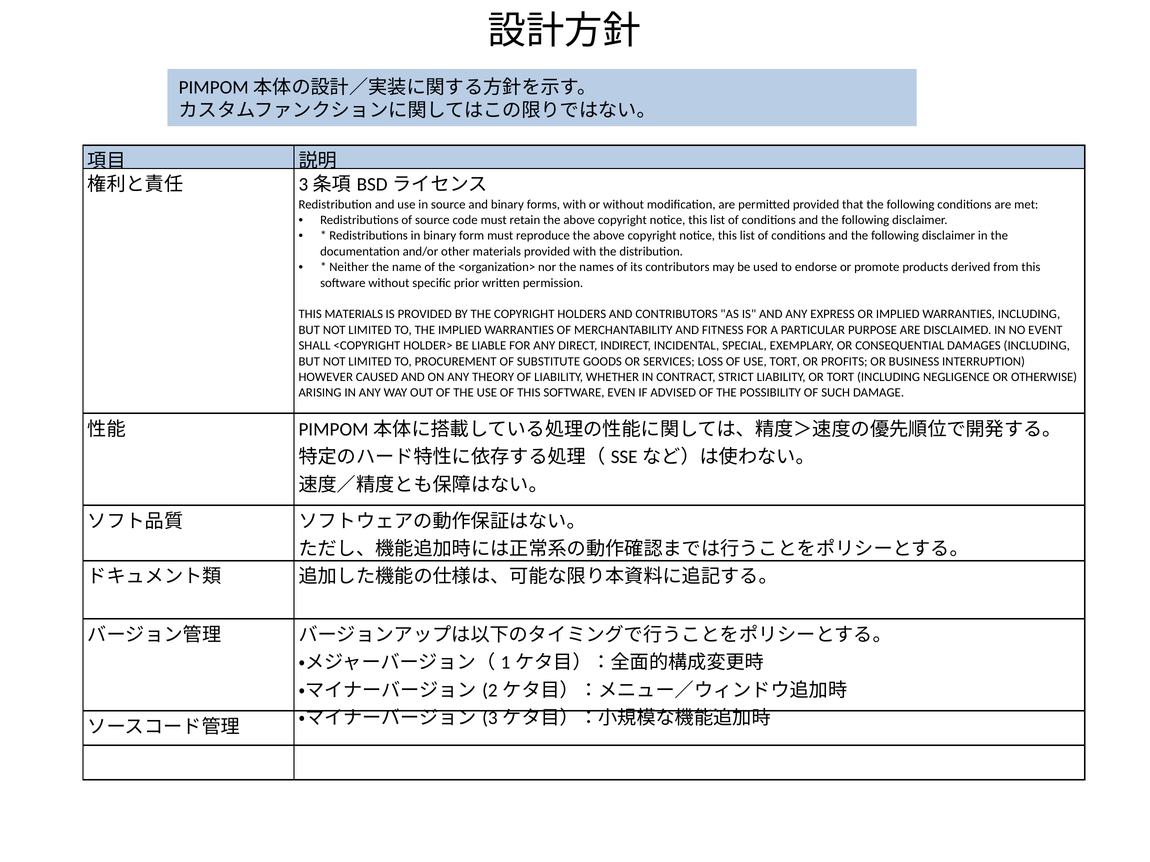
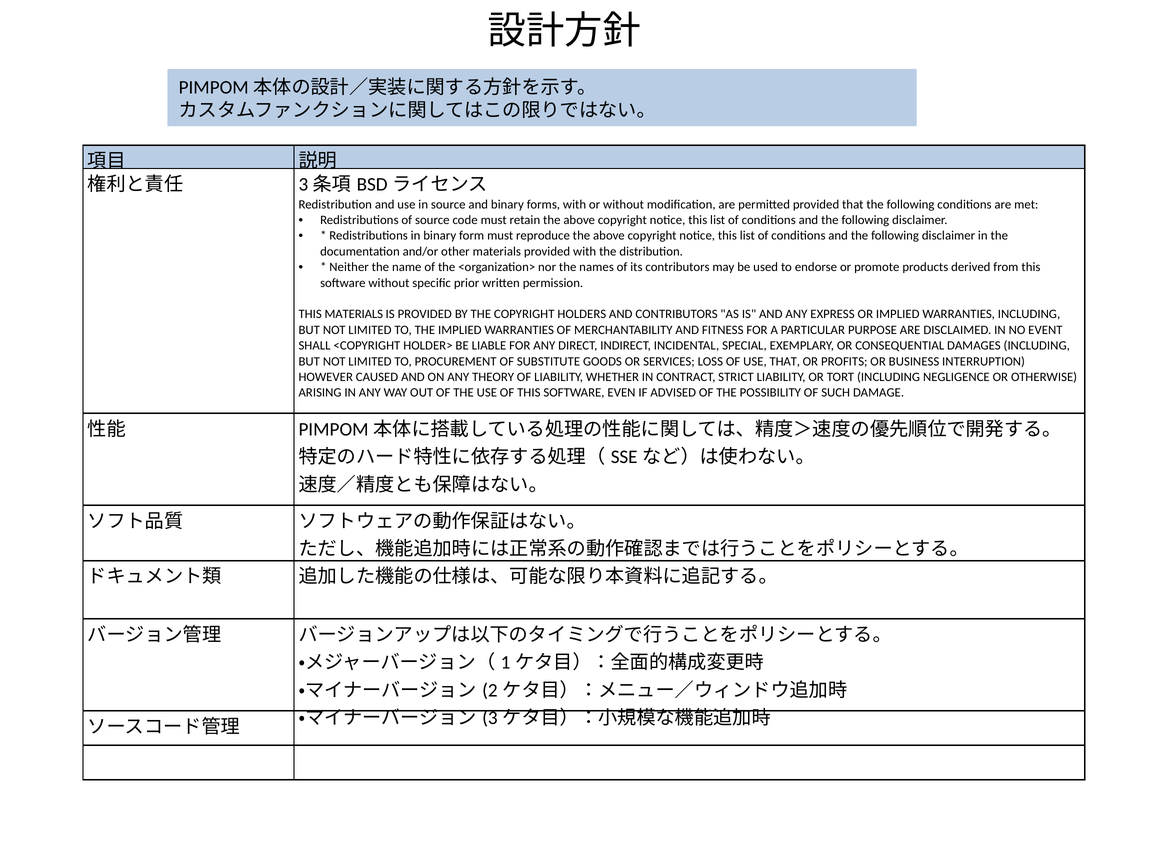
USE TORT: TORT -> THAT
